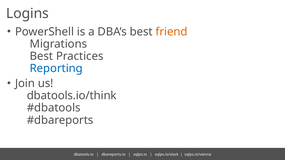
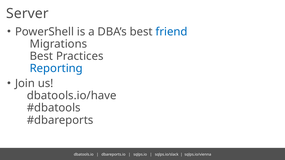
Logins: Logins -> Server
friend colour: orange -> blue
dbatools.io/think: dbatools.io/think -> dbatools.io/have
